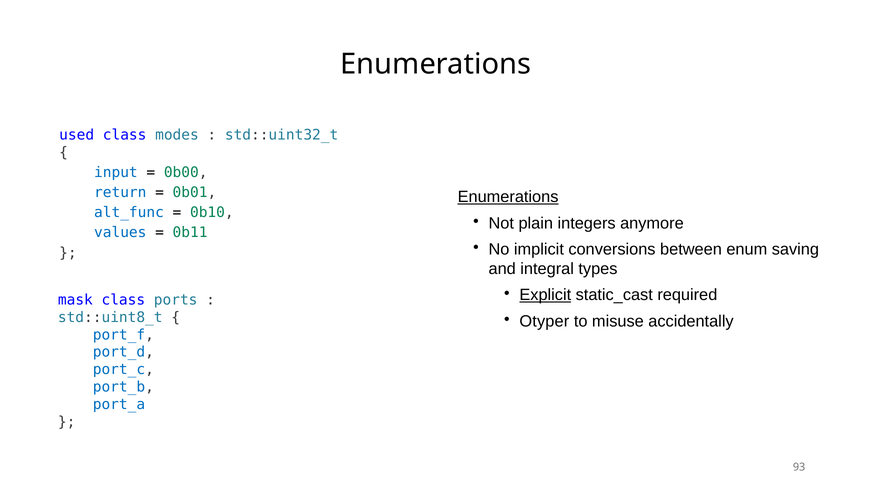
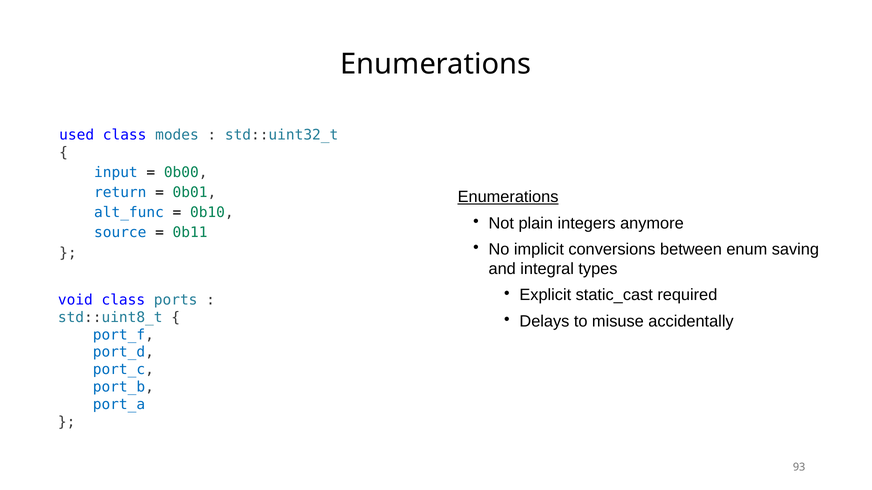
values: values -> source
Explicit underline: present -> none
mask: mask -> void
Otyper: Otyper -> Delays
